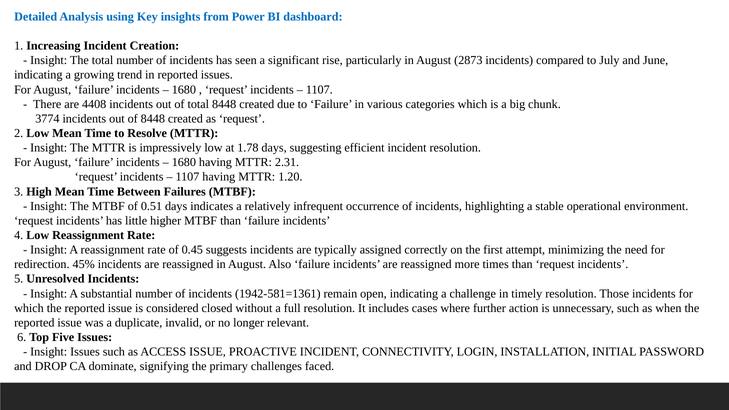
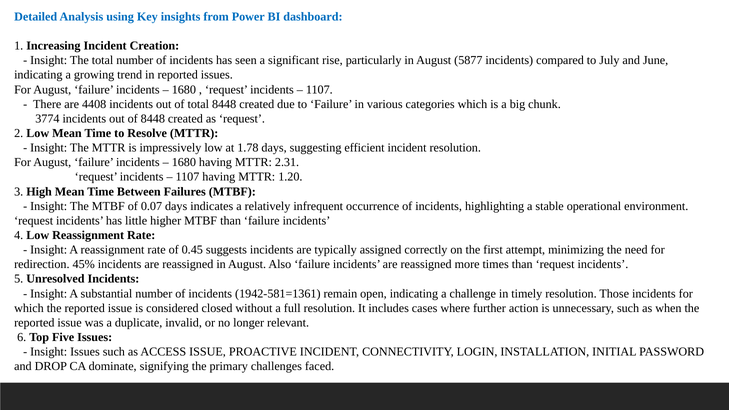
2873: 2873 -> 5877
0.51: 0.51 -> 0.07
